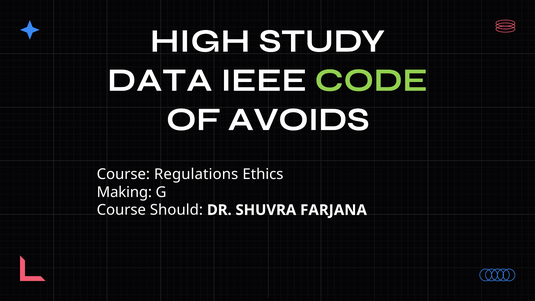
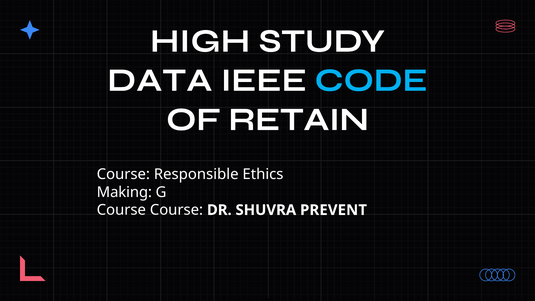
CODE colour: light green -> light blue
AVOIDS: AVOIDS -> RETAIN
Regulations: Regulations -> Responsible
Course Should: Should -> Course
FARJANA: FARJANA -> PREVENT
